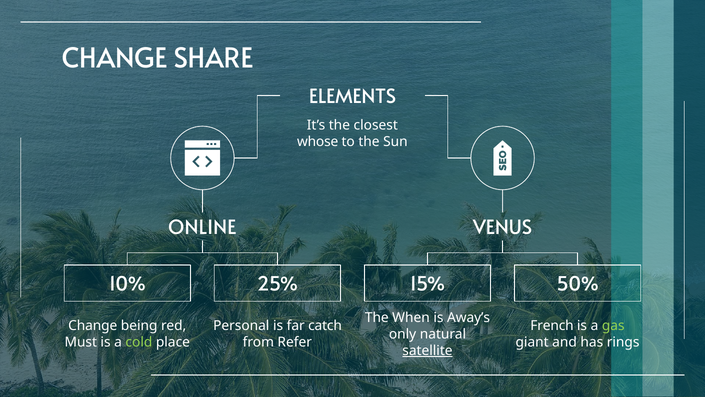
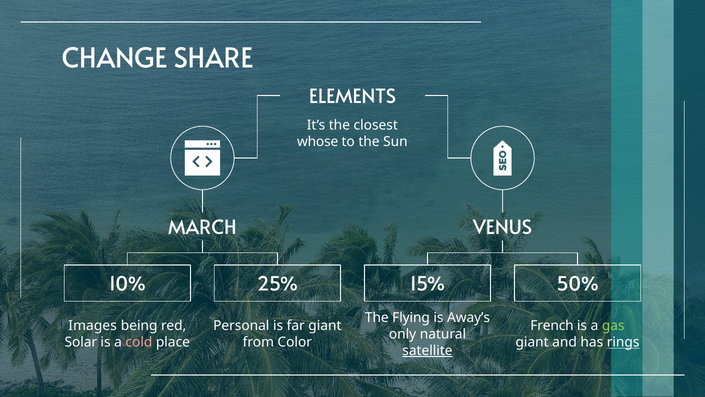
ONLINE: ONLINE -> MARCH
When: When -> Flying
Change at (93, 326): Change -> Images
far catch: catch -> giant
Must: Must -> Solar
cold colour: light green -> pink
Refer: Refer -> Color
rings underline: none -> present
